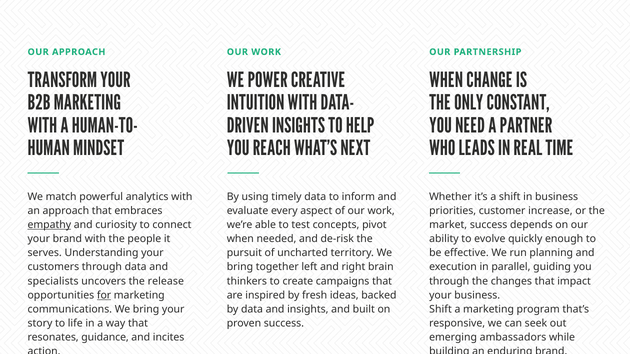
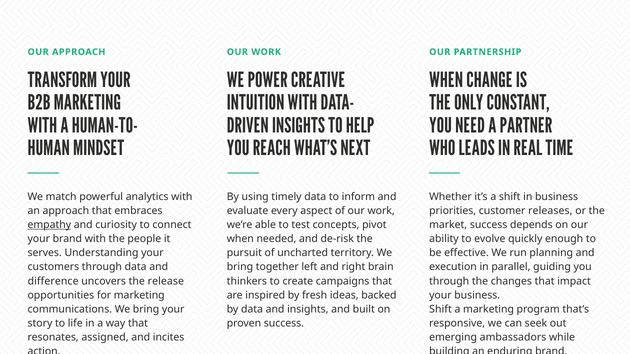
increase: increase -> releases
specialists: specialists -> difference
for underline: present -> none
guidance: guidance -> assigned
